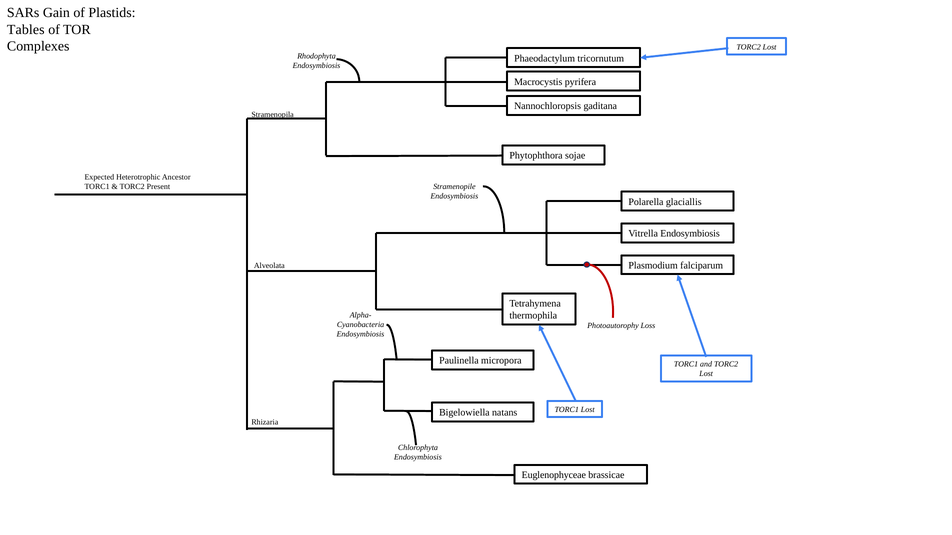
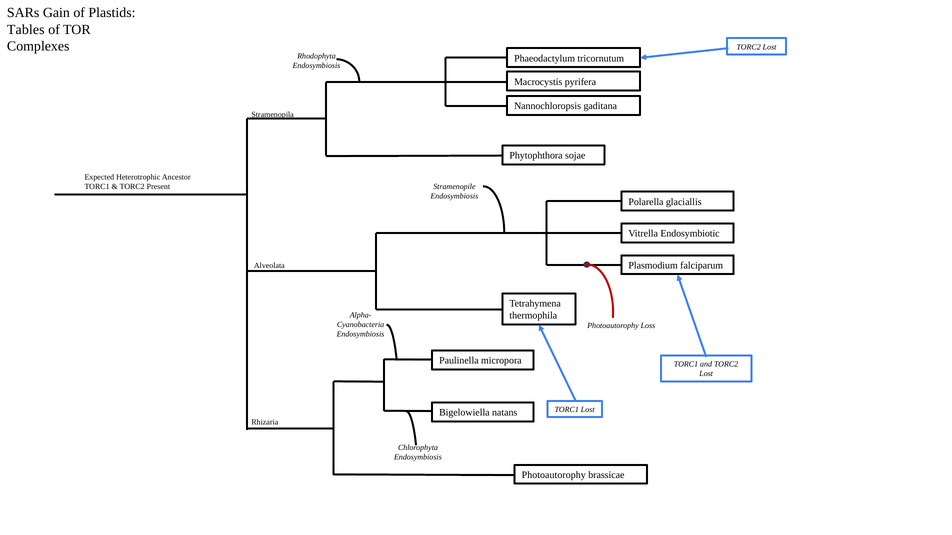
Vitrella Endosymbiosis: Endosymbiosis -> Endosymbiotic
Euglenophyceae at (554, 475): Euglenophyceae -> Photoautorophy
